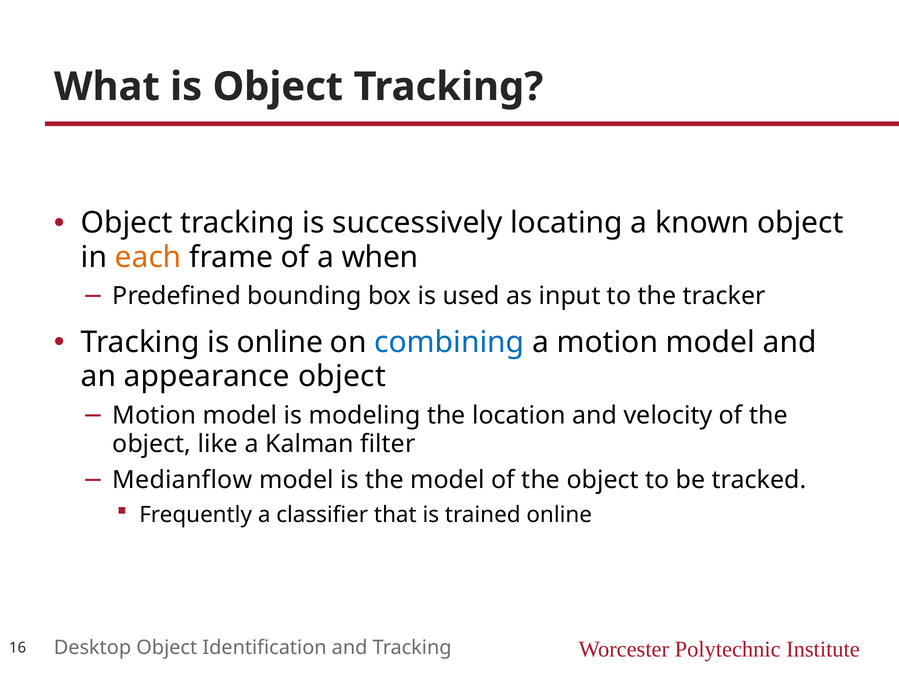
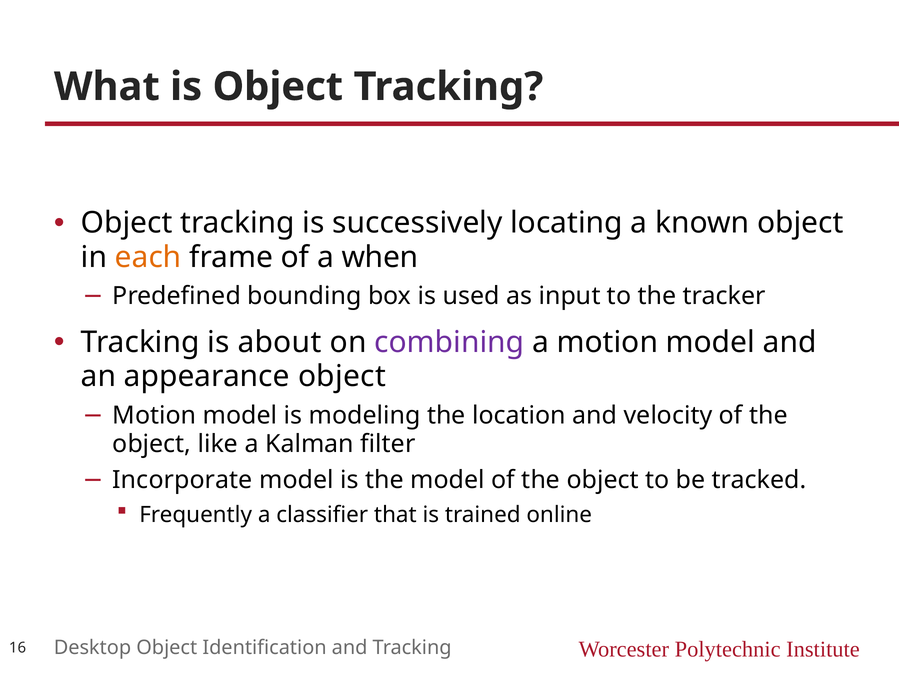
is online: online -> about
combining colour: blue -> purple
Medianflow: Medianflow -> Incorporate
